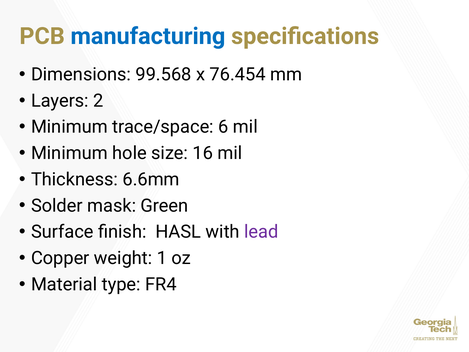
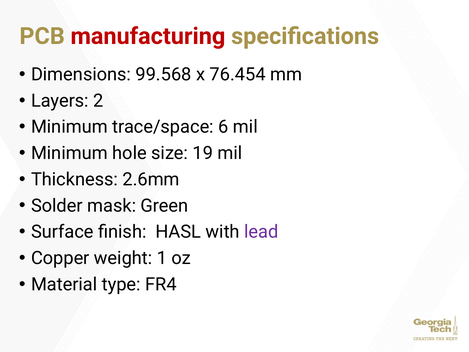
manufacturing colour: blue -> red
16: 16 -> 19
6.6mm: 6.6mm -> 2.6mm
